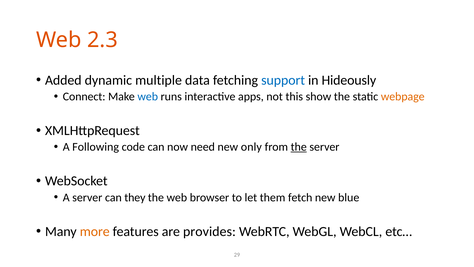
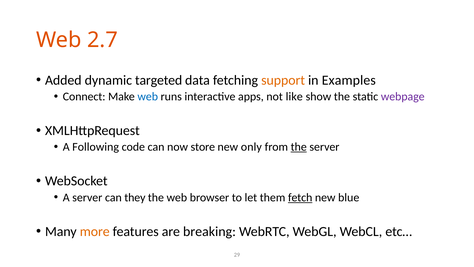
2.3: 2.3 -> 2.7
multiple: multiple -> targeted
support colour: blue -> orange
Hideously: Hideously -> Examples
this: this -> like
webpage colour: orange -> purple
need: need -> store
fetch underline: none -> present
provides: provides -> breaking
